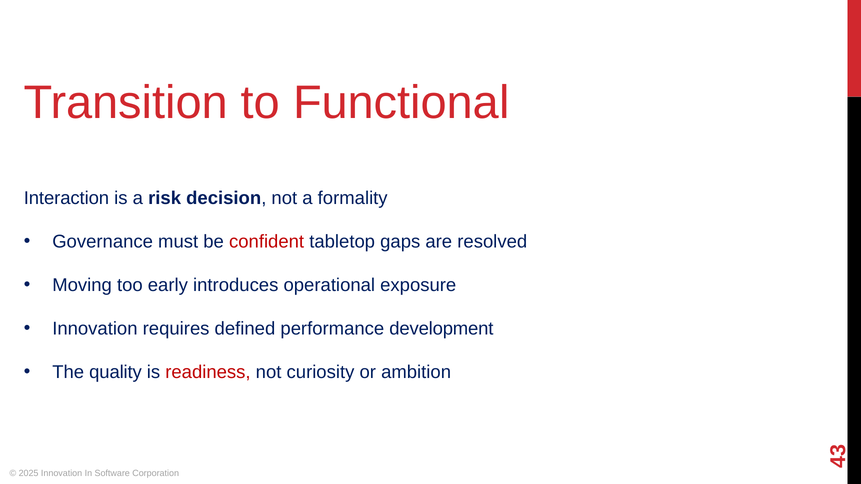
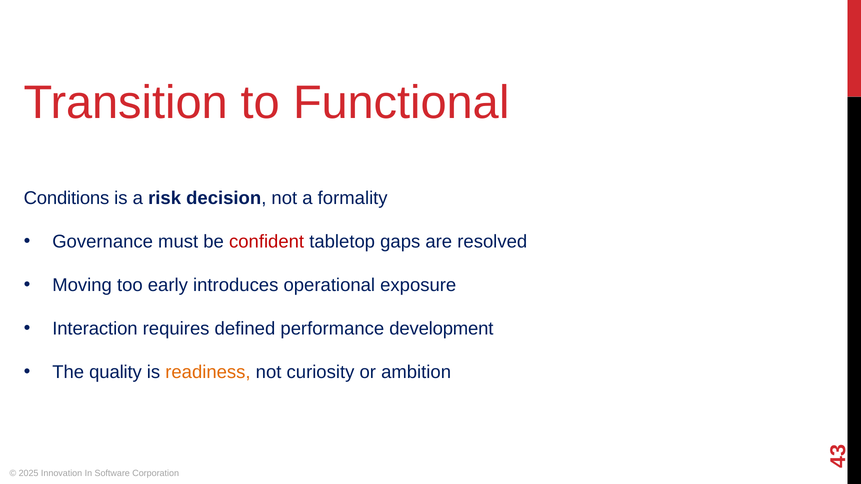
Interaction: Interaction -> Conditions
Innovation at (95, 329): Innovation -> Interaction
readiness colour: red -> orange
